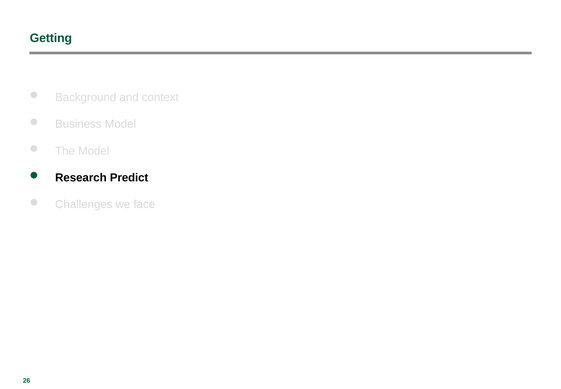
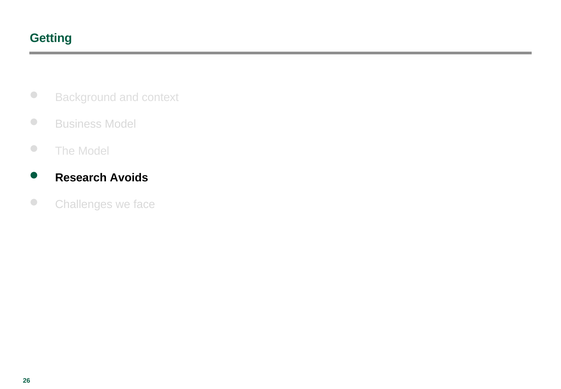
Predict: Predict -> Avoids
